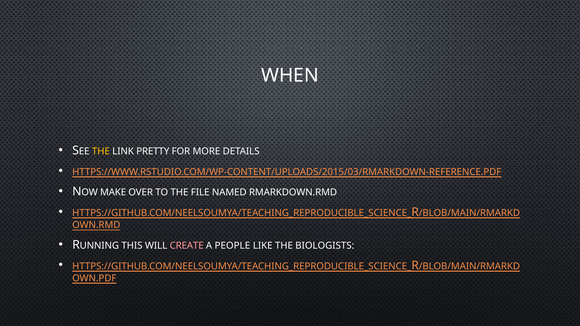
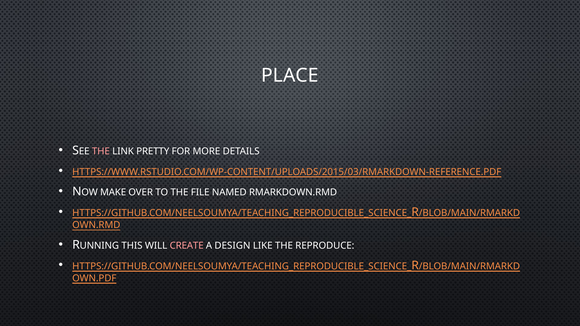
WHEN: WHEN -> PLACE
THE at (101, 151) colour: yellow -> pink
PEOPLE: PEOPLE -> DESIGN
BIOLOGISTS: BIOLOGISTS -> REPRODUCE
